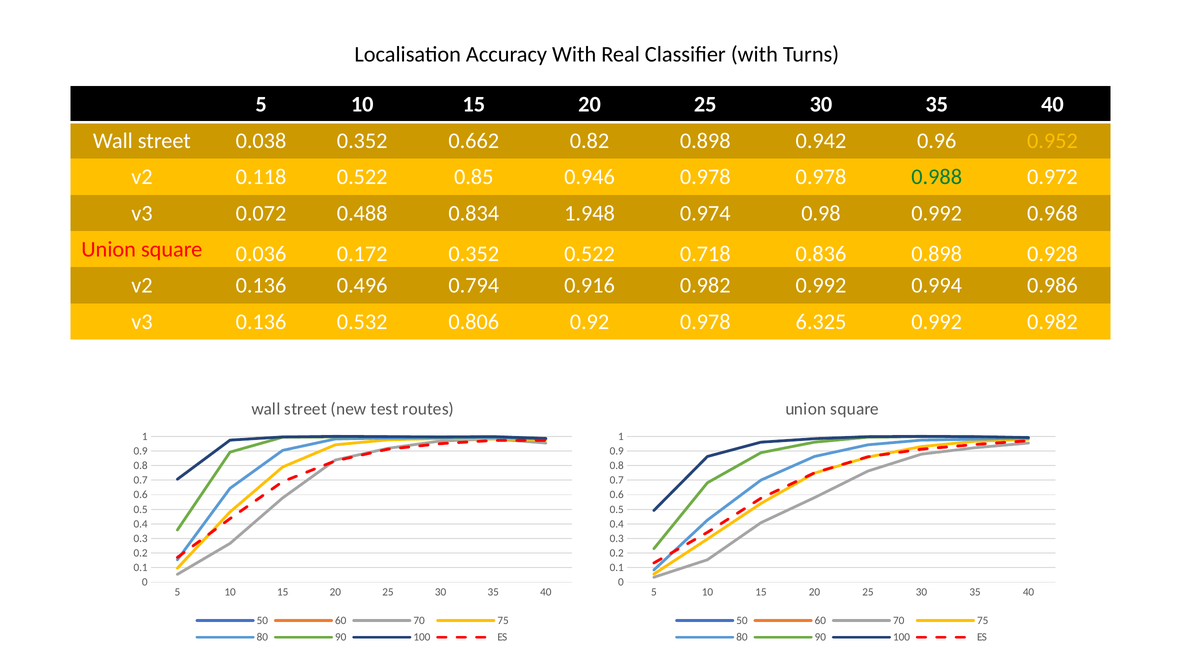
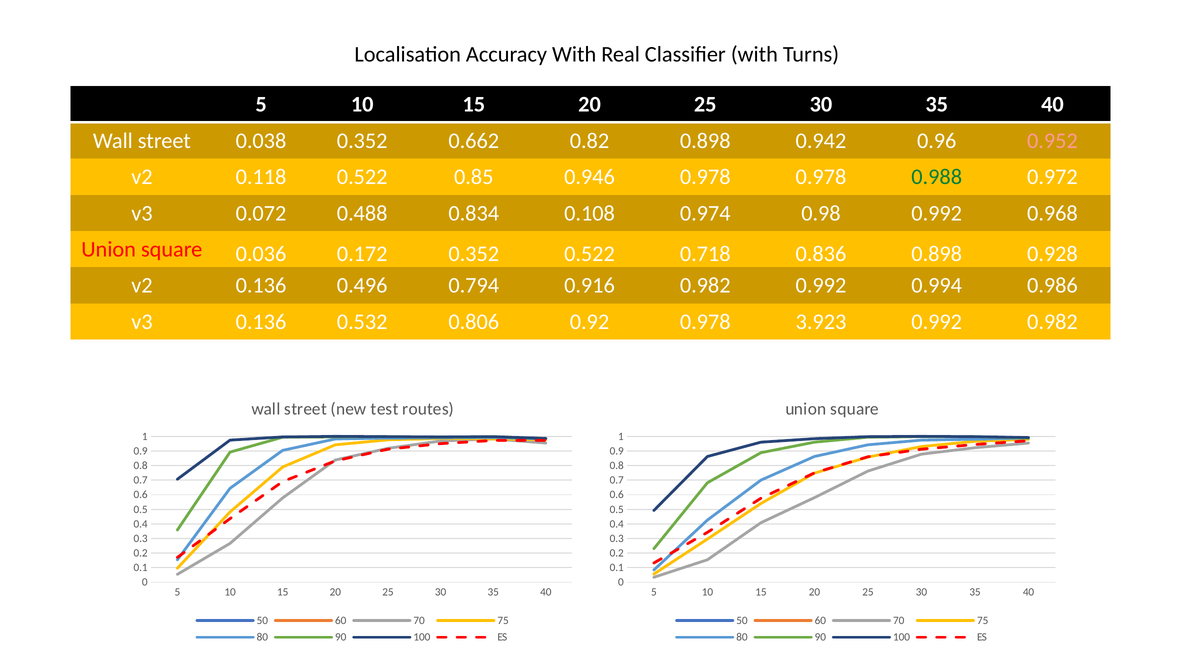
0.952 colour: yellow -> pink
1.948: 1.948 -> 0.108
6.325: 6.325 -> 3.923
